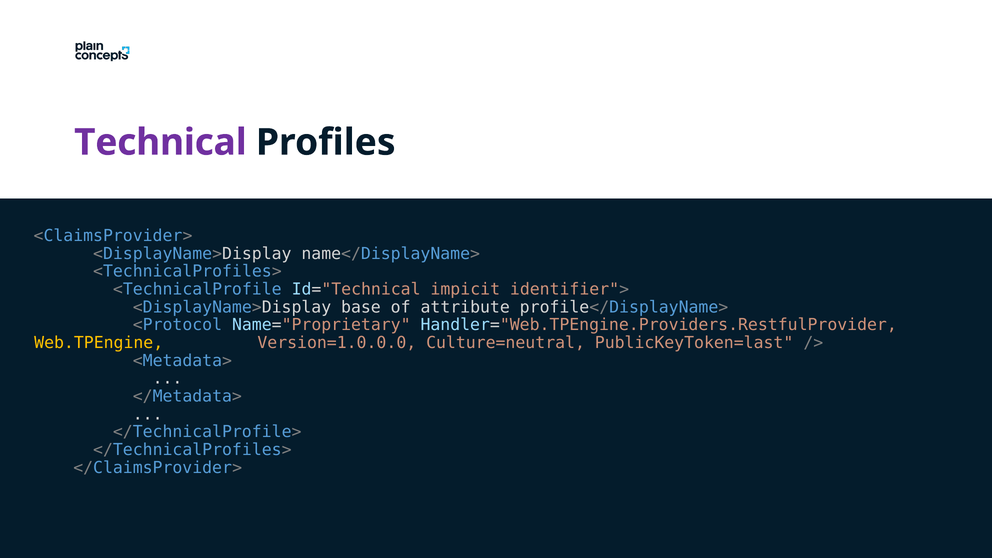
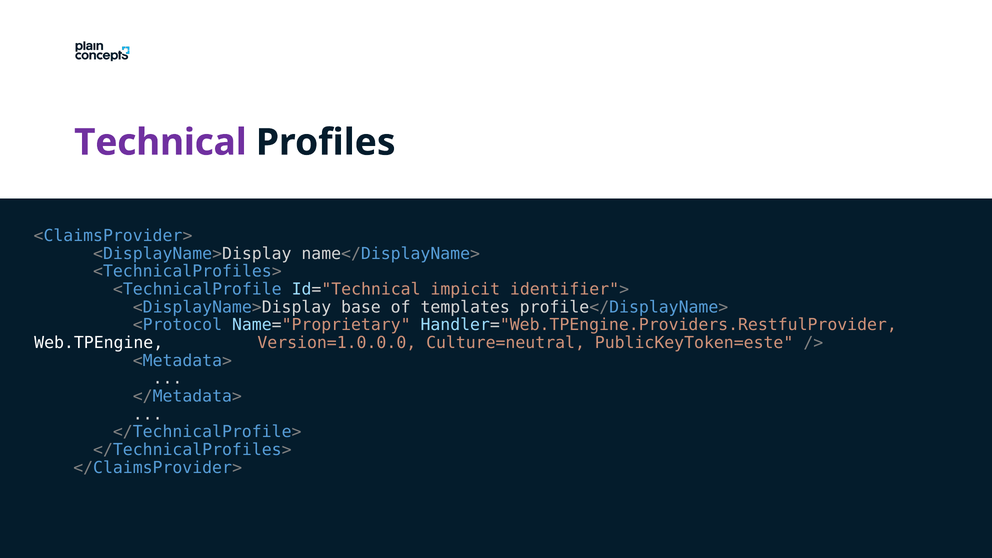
attribute: attribute -> templates
Web.TPEngine colour: yellow -> white
PublicKeyToken=last: PublicKeyToken=last -> PublicKeyToken=este
